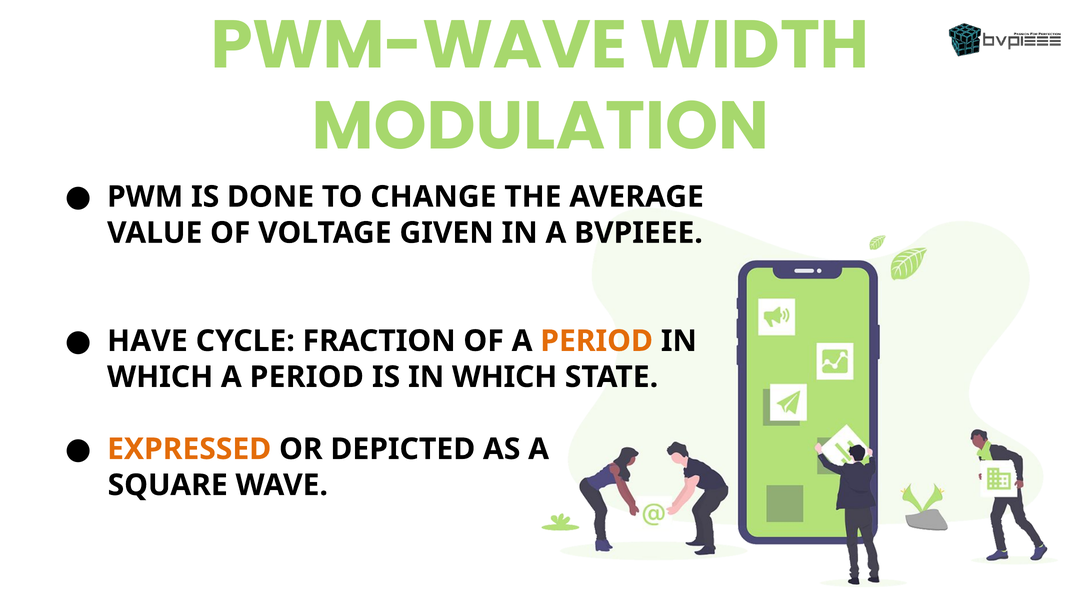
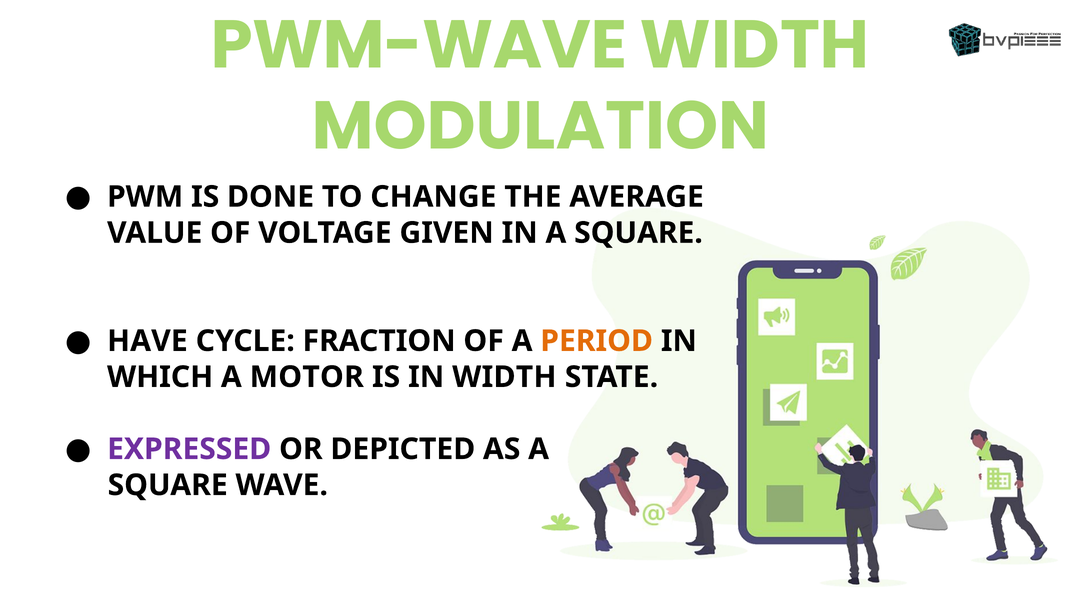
IN A BVPIEEE: BVPIEEE -> SQUARE
WHICH A PERIOD: PERIOD -> MOTOR
IS IN WHICH: WHICH -> WIDTH
EXPRESSED colour: orange -> purple
